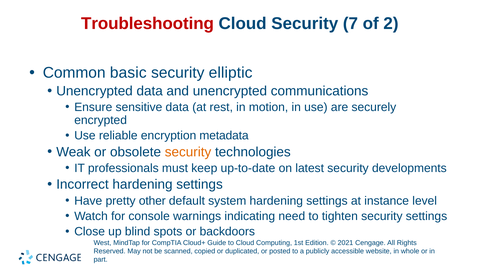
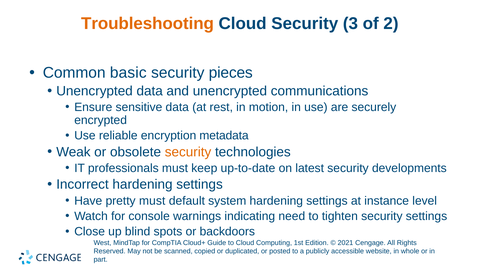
Troubleshooting colour: red -> orange
7: 7 -> 3
elliptic: elliptic -> pieces
pretty other: other -> must
